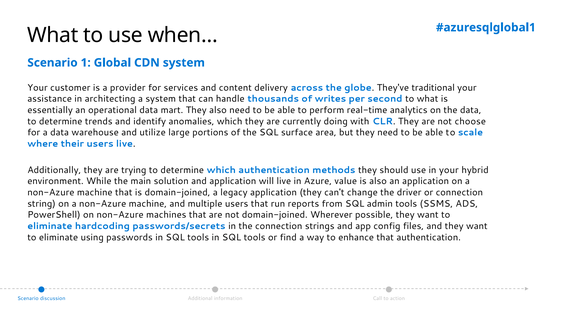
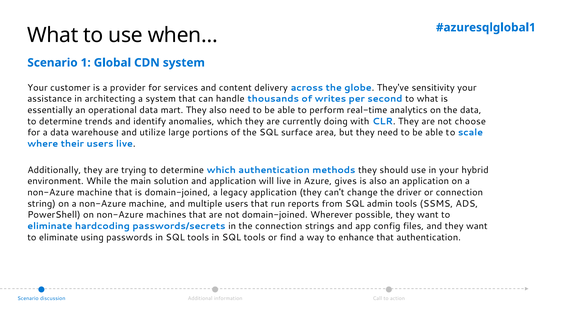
traditional: traditional -> sensitivity
value: value -> gives
